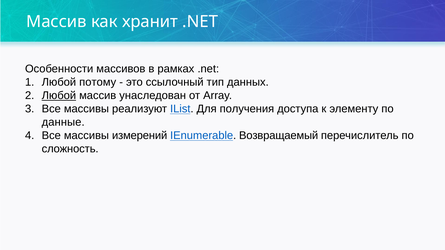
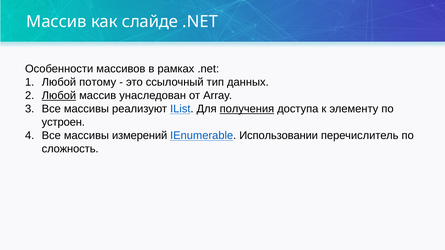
хранит: хранит -> слайде
получения underline: none -> present
данные: данные -> устроен
Возвращаемый: Возвращаемый -> Использовании
